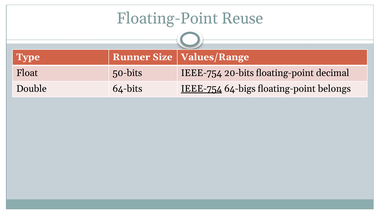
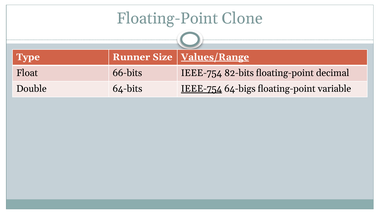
Reuse: Reuse -> Clone
Values/Range underline: none -> present
50-bits: 50-bits -> 66-bits
20-bits: 20-bits -> 82-bits
belongs: belongs -> variable
